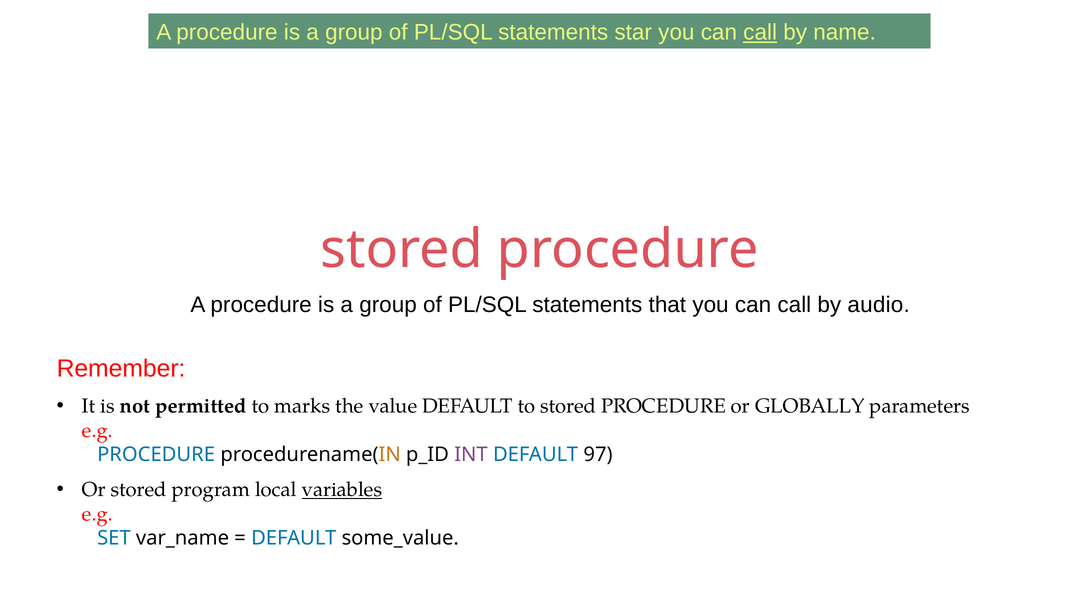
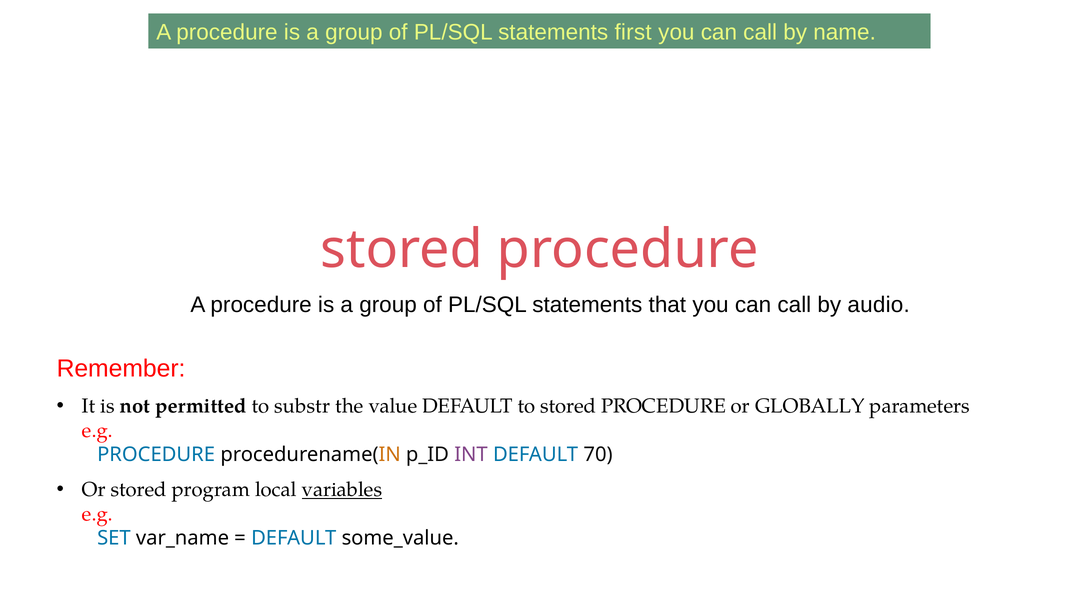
star: star -> first
call at (760, 33) underline: present -> none
marks: marks -> substr
97: 97 -> 70
